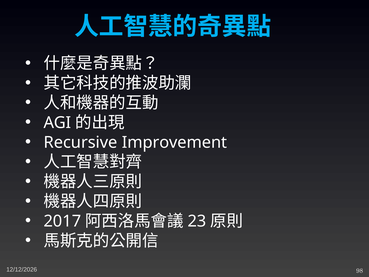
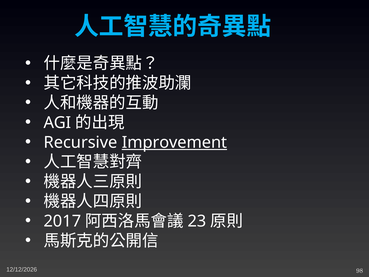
Improvement underline: none -> present
